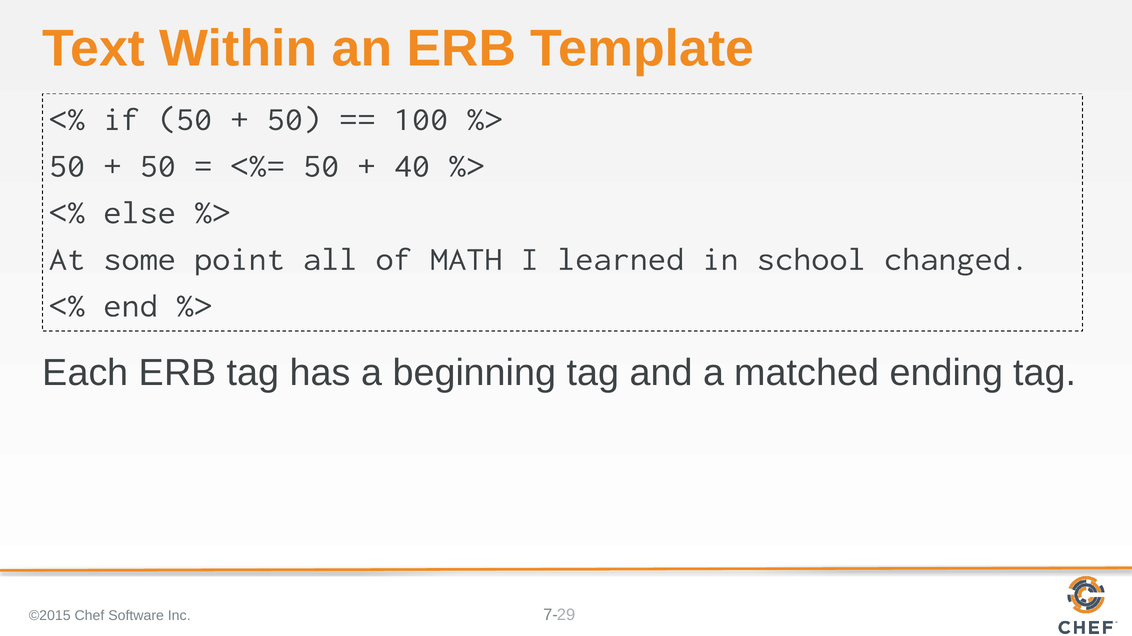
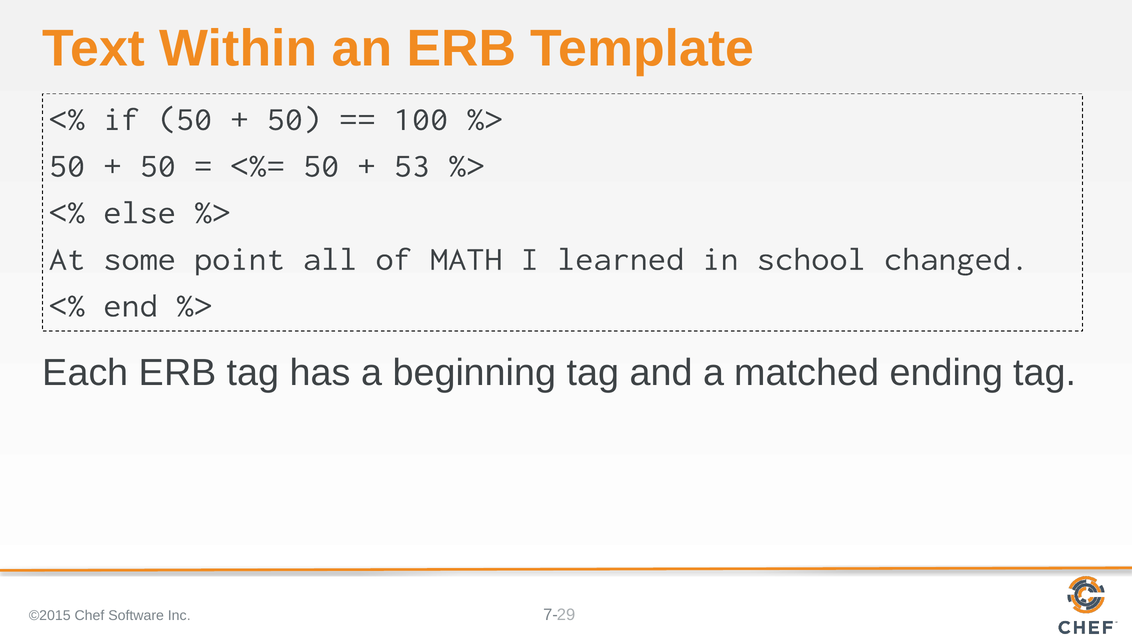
40: 40 -> 53
